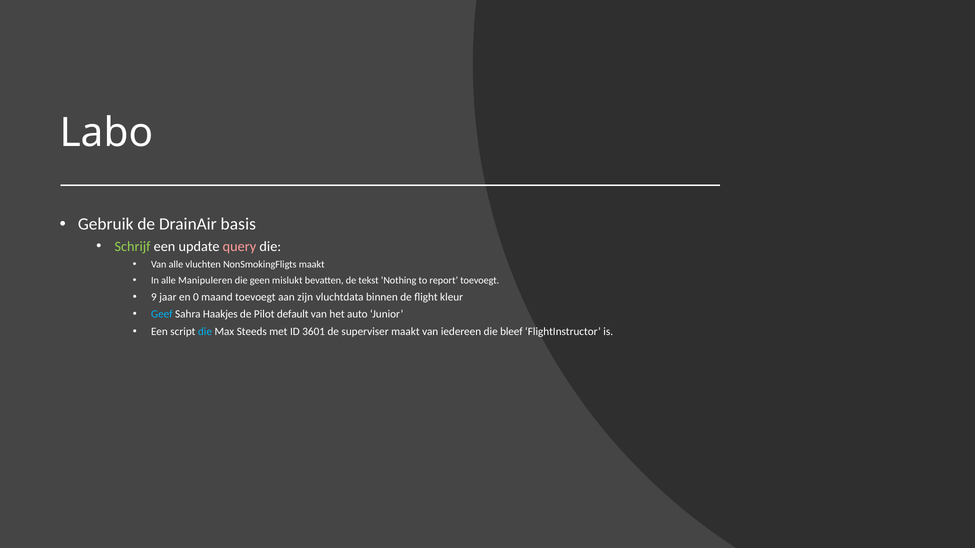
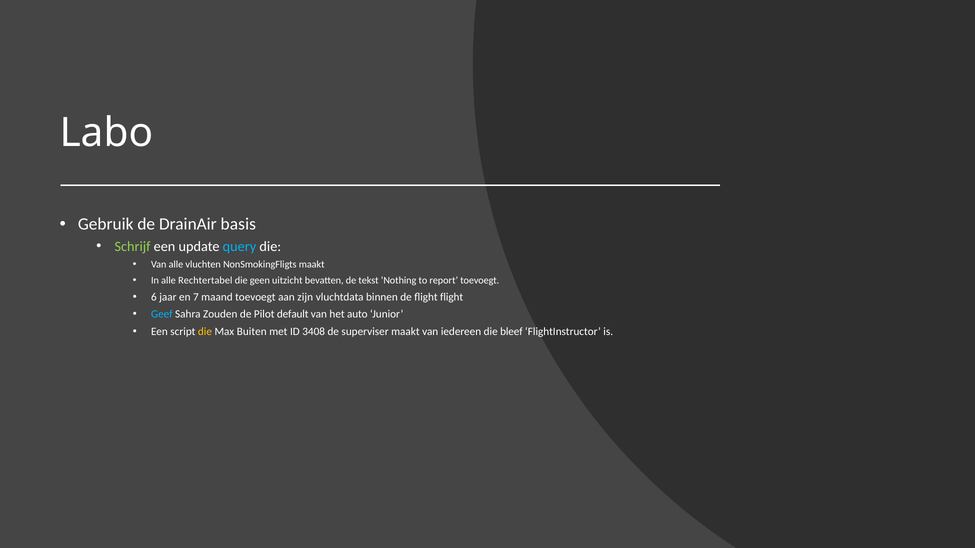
query colour: pink -> light blue
Manipuleren: Manipuleren -> Rechtertabel
mislukt: mislukt -> uitzicht
9: 9 -> 6
0: 0 -> 7
flight kleur: kleur -> flight
Haakjes: Haakjes -> Zouden
die at (205, 332) colour: light blue -> yellow
Steeds: Steeds -> Buiten
3601: 3601 -> 3408
